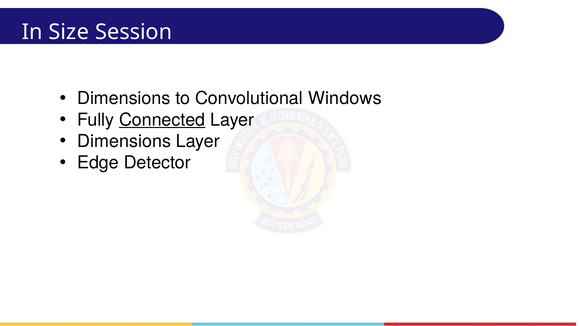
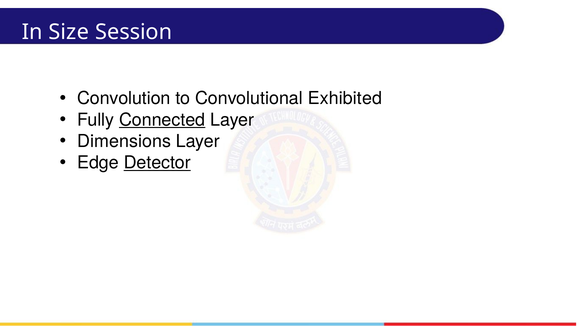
Dimensions at (124, 98): Dimensions -> Convolution
Windows: Windows -> Exhibited
Detector underline: none -> present
